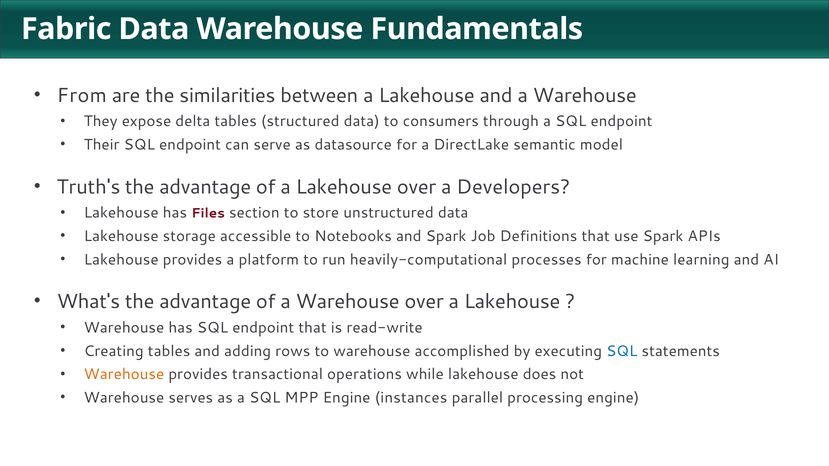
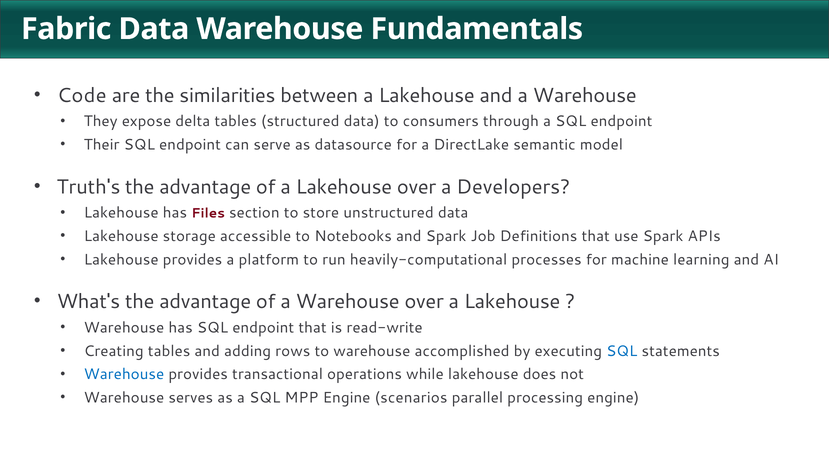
From: From -> Code
Warehouse at (124, 375) colour: orange -> blue
instances: instances -> scenarios
